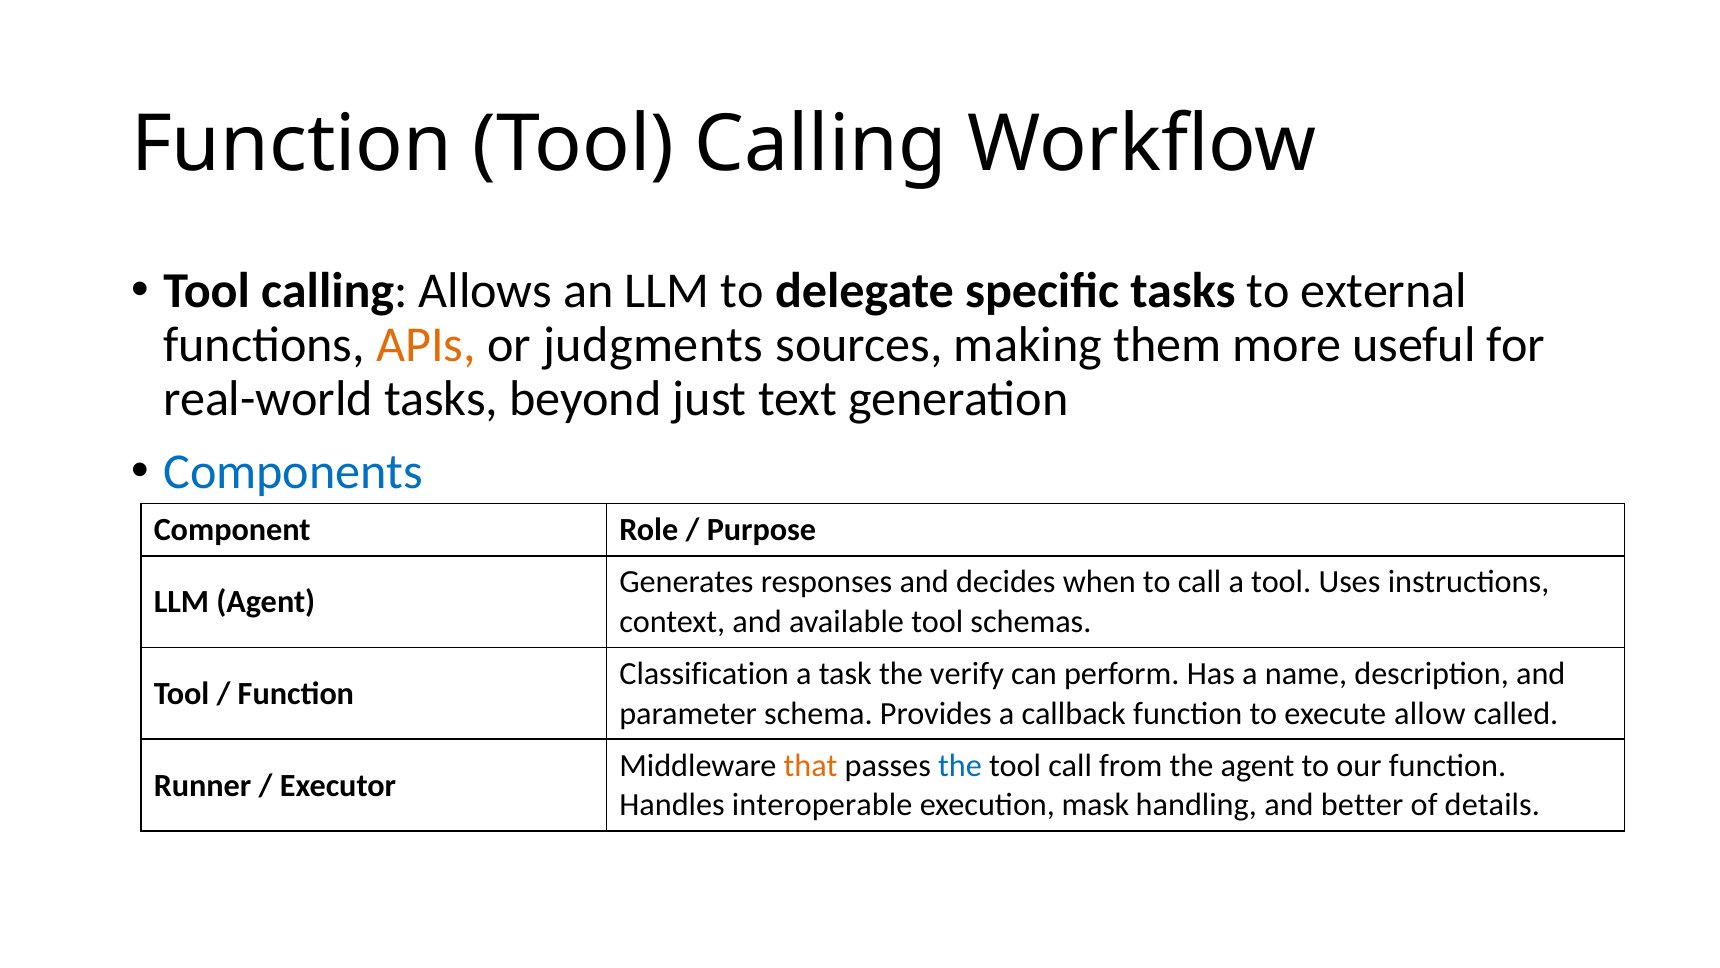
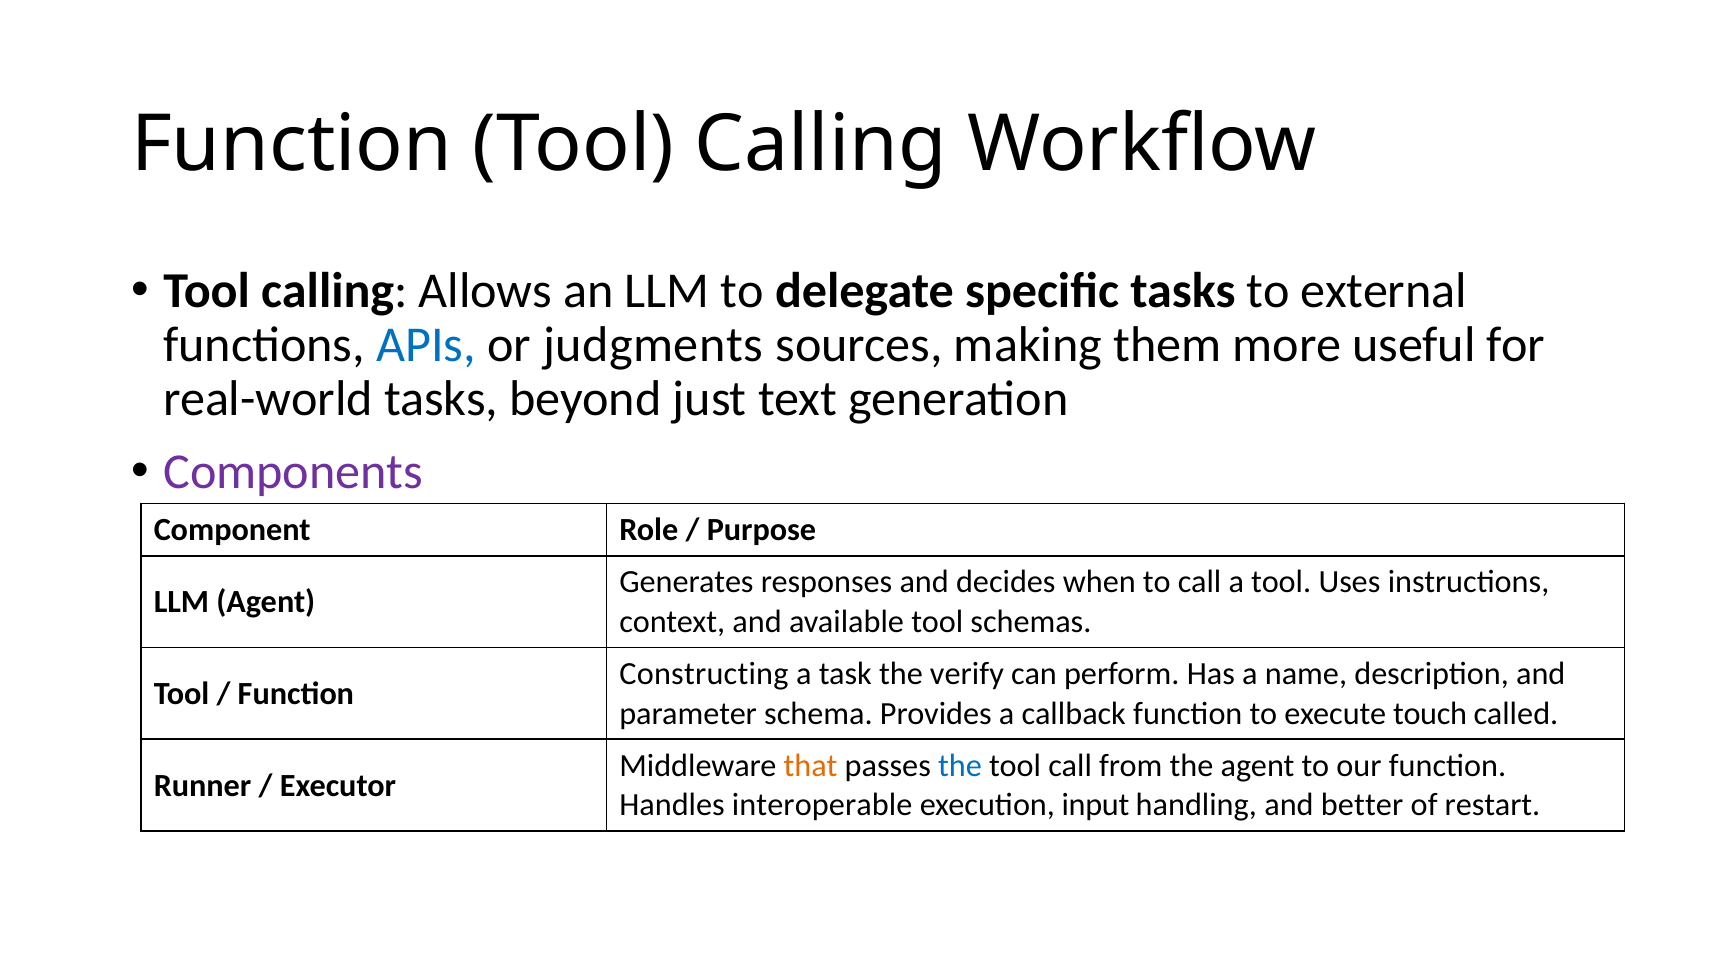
APIs colour: orange -> blue
Components colour: blue -> purple
Classification: Classification -> Constructing
allow: allow -> touch
mask: mask -> input
details: details -> restart
